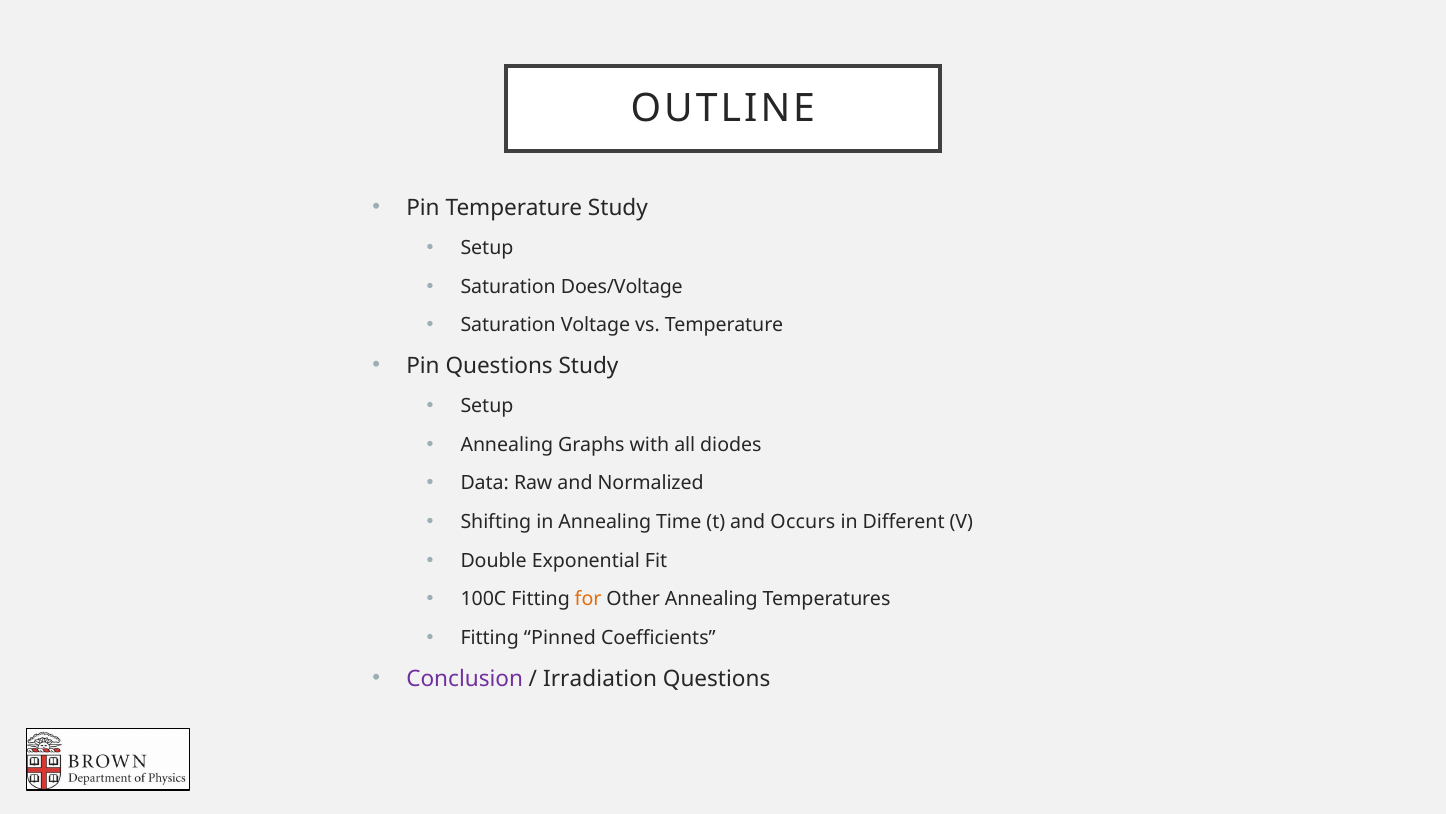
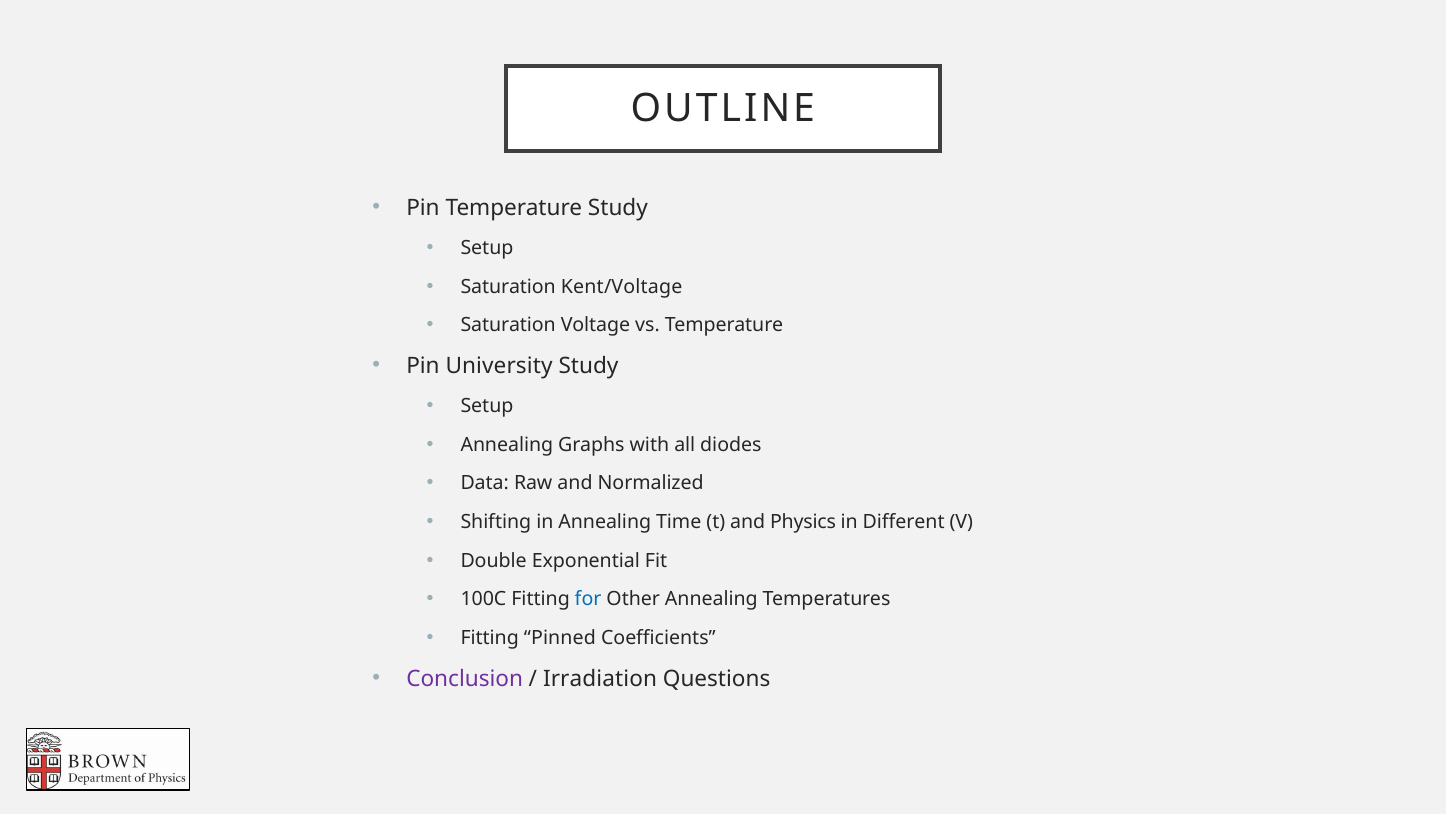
Does/Voltage: Does/Voltage -> Kent/Voltage
Pin Questions: Questions -> University
Occurs: Occurs -> Physics
for colour: orange -> blue
